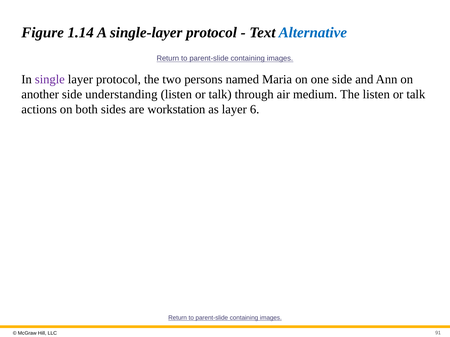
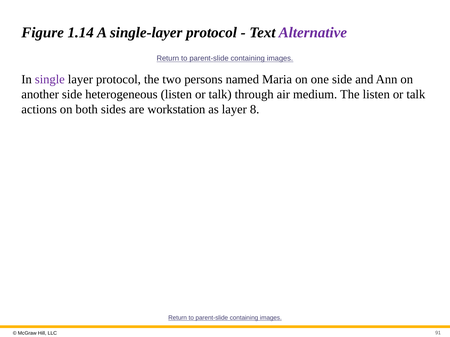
Alternative colour: blue -> purple
understanding: understanding -> heterogeneous
6: 6 -> 8
